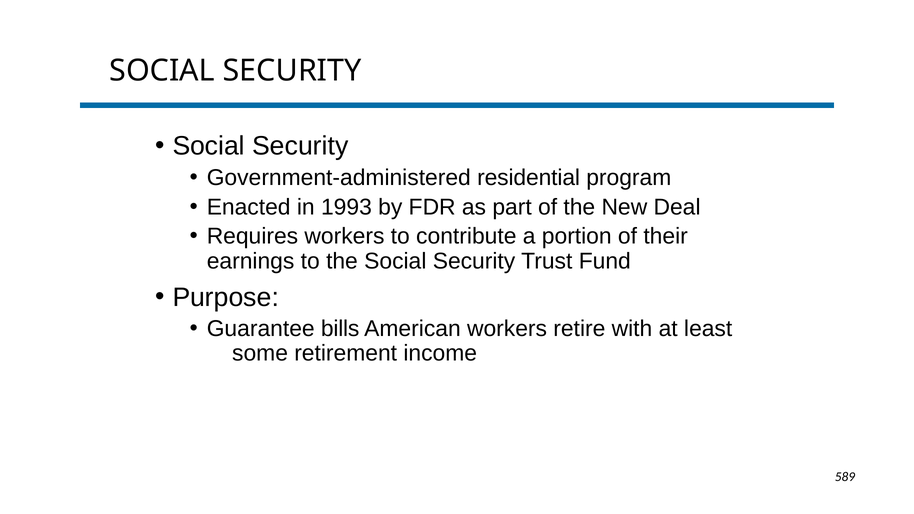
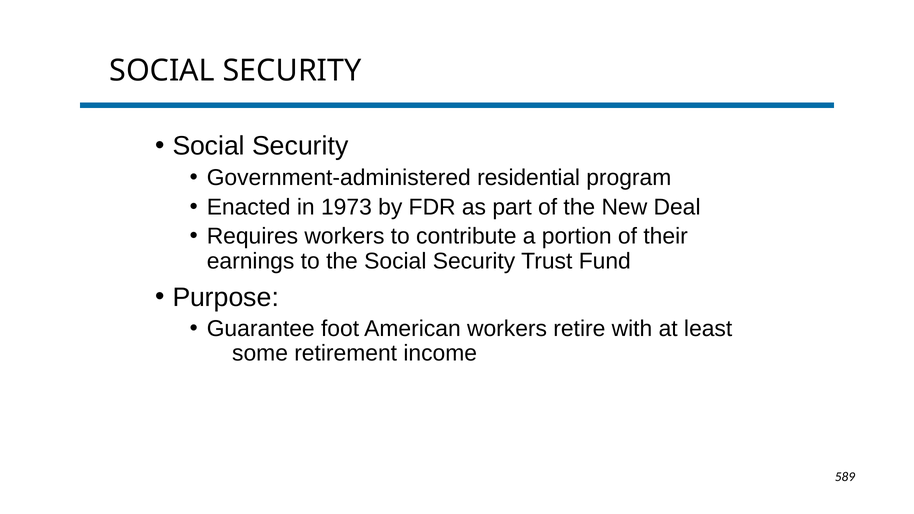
1993: 1993 -> 1973
bills: bills -> foot
